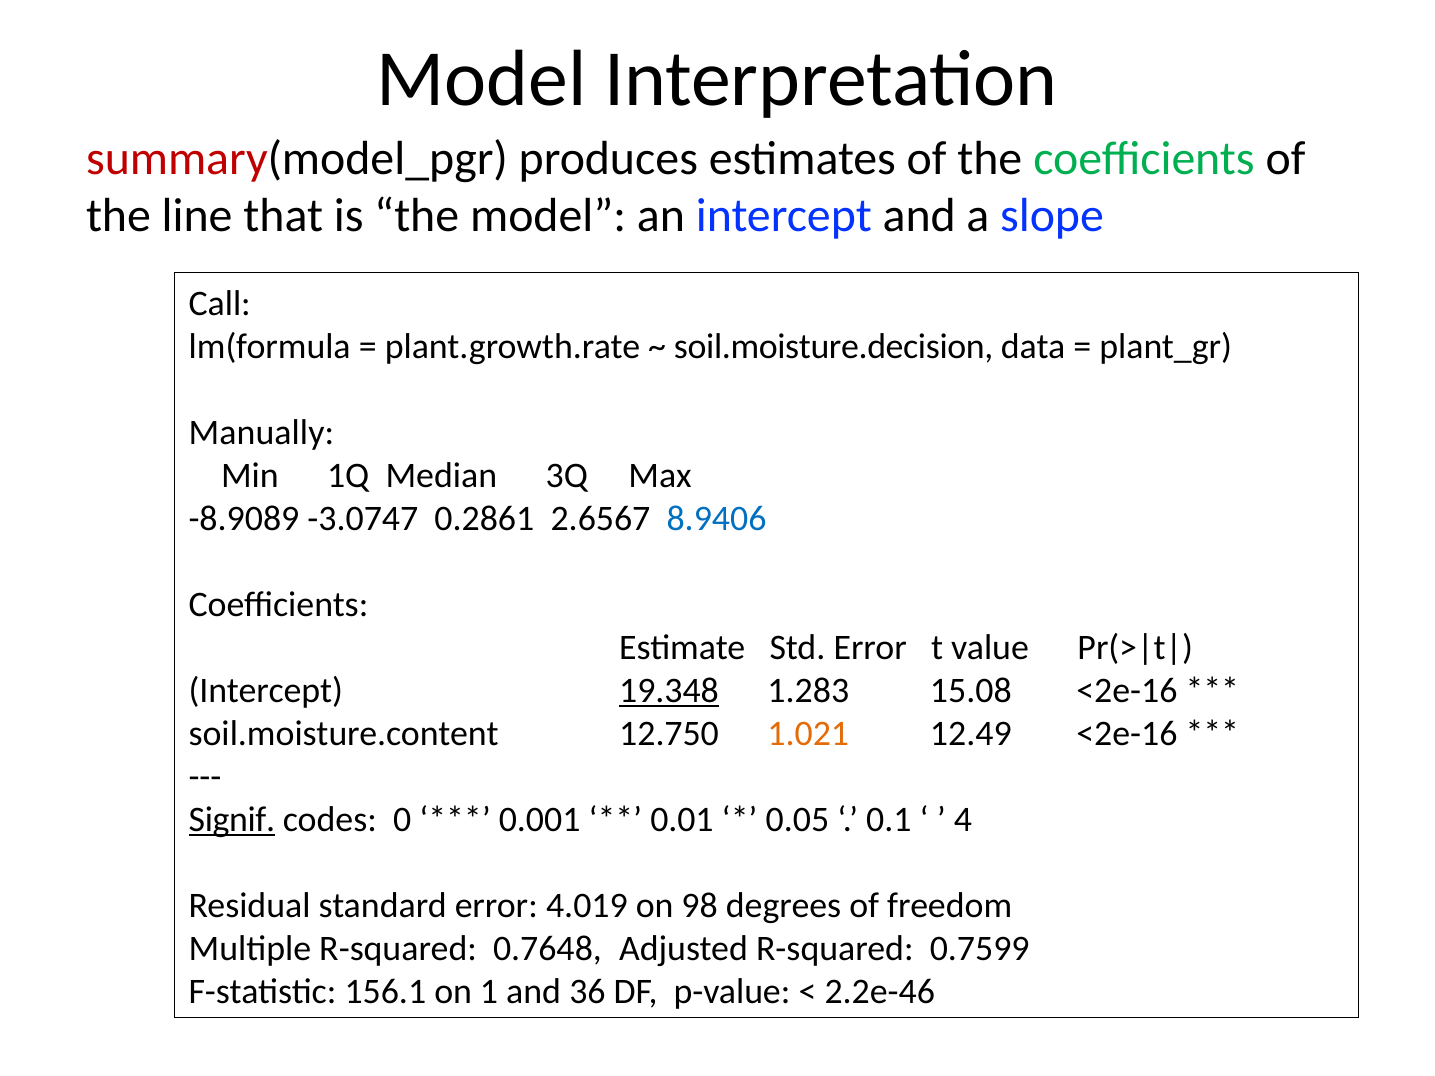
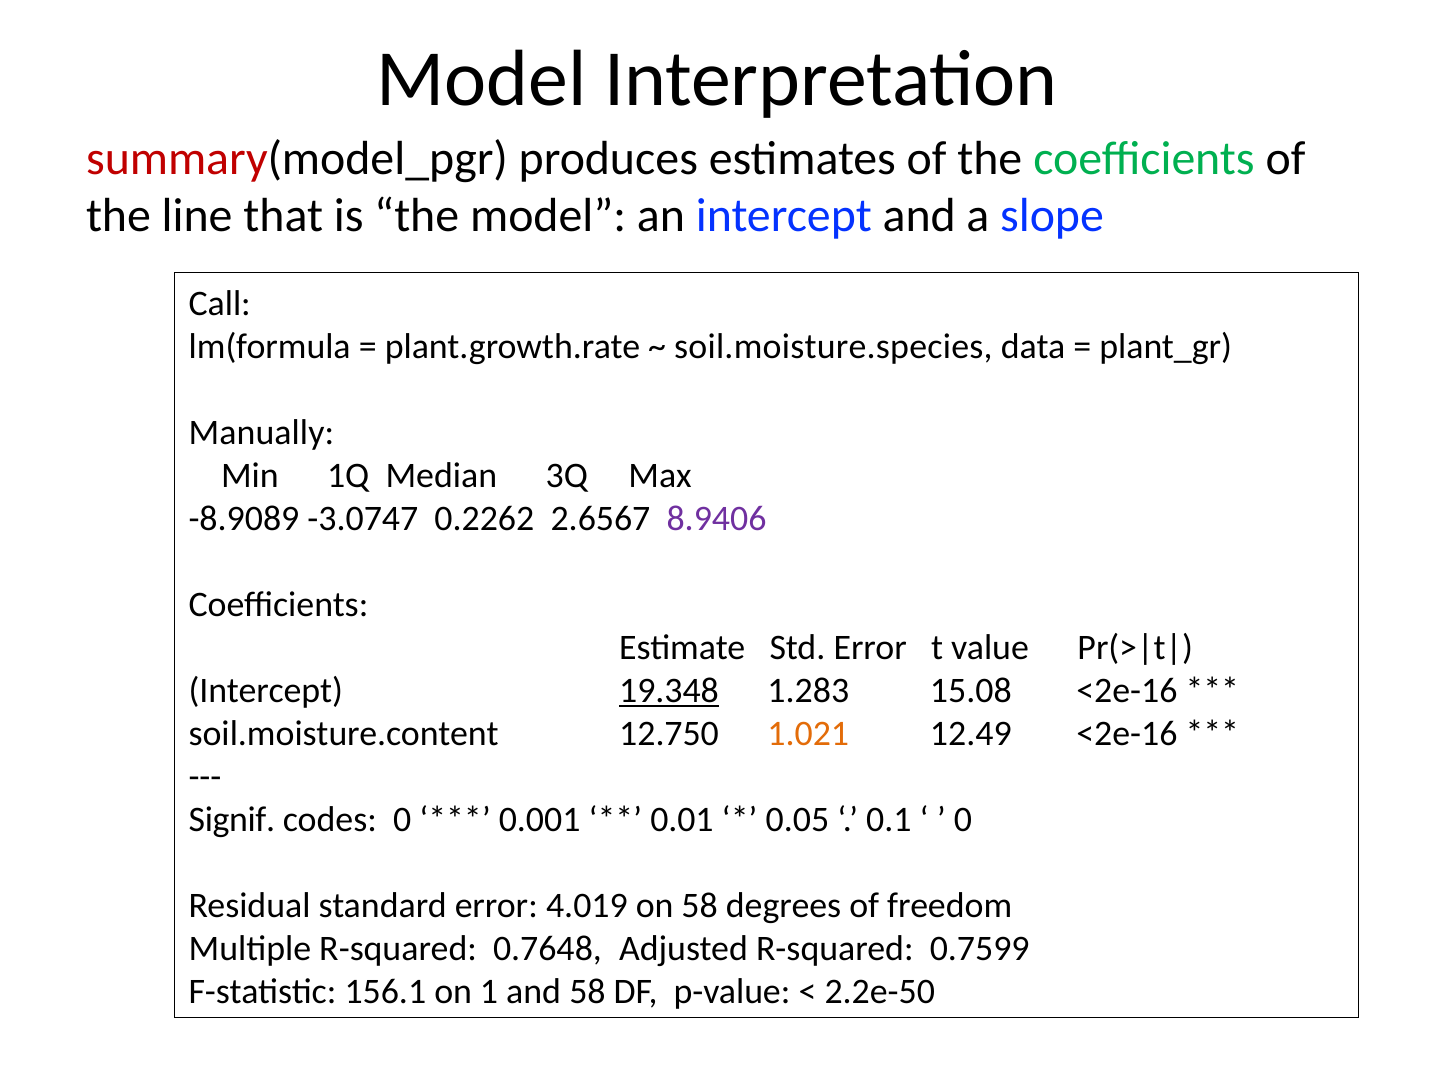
soil.moisture.decision: soil.moisture.decision -> soil.moisture.species
0.2861: 0.2861 -> 0.2262
8.9406 colour: blue -> purple
Signif underline: present -> none
4 at (963, 820): 4 -> 0
on 98: 98 -> 58
and 36: 36 -> 58
2.2e-46: 2.2e-46 -> 2.2e-50
